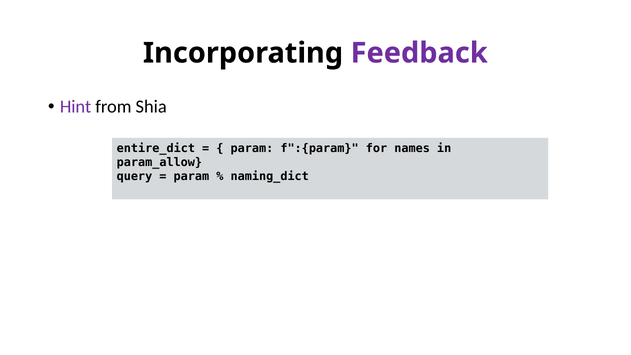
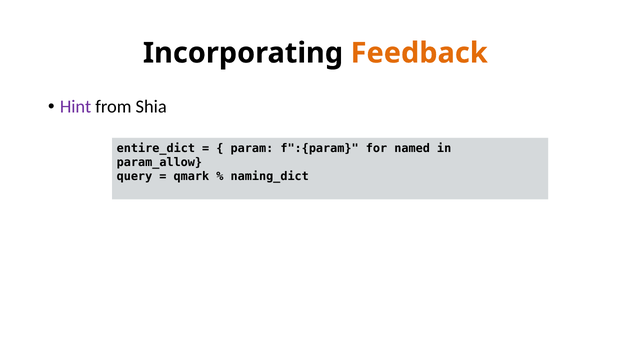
Feedback colour: purple -> orange
names: names -> named
param at (191, 176): param -> qmark
